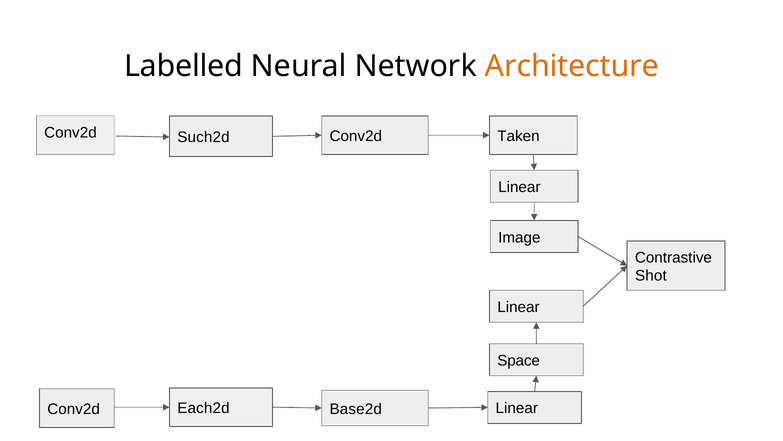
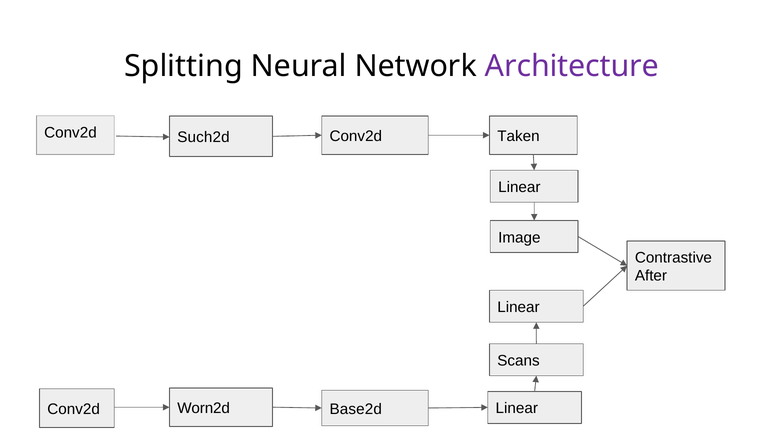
Labelled: Labelled -> Splitting
Architecture colour: orange -> purple
Shot: Shot -> After
Space: Space -> Scans
Each2d: Each2d -> Worn2d
